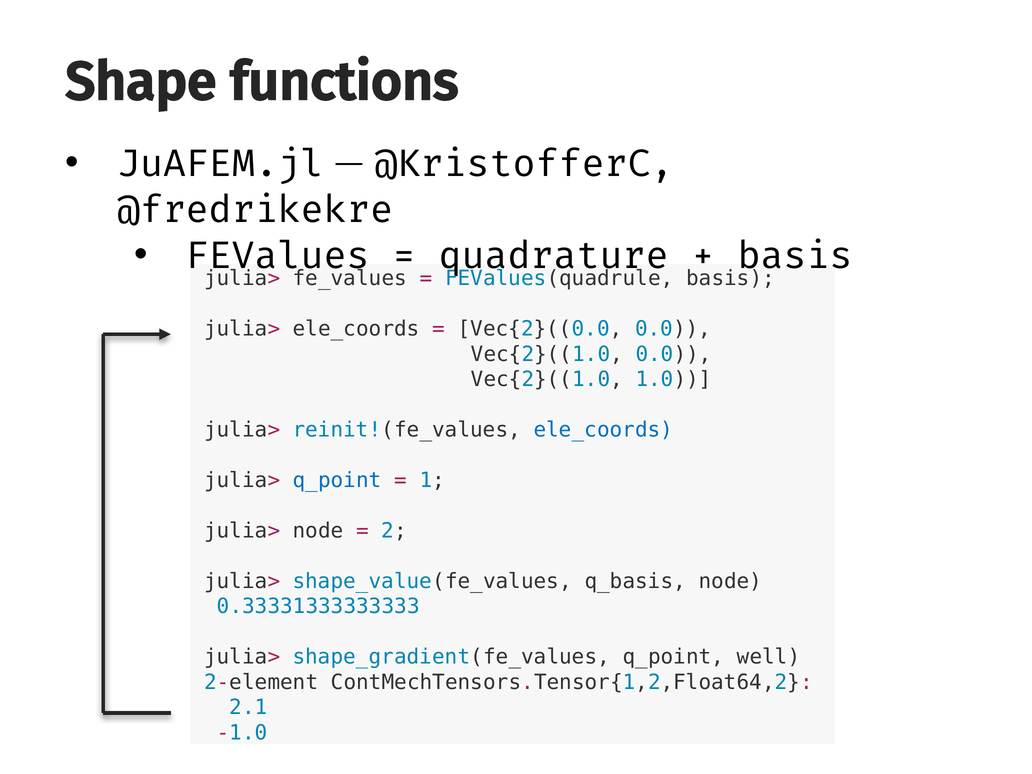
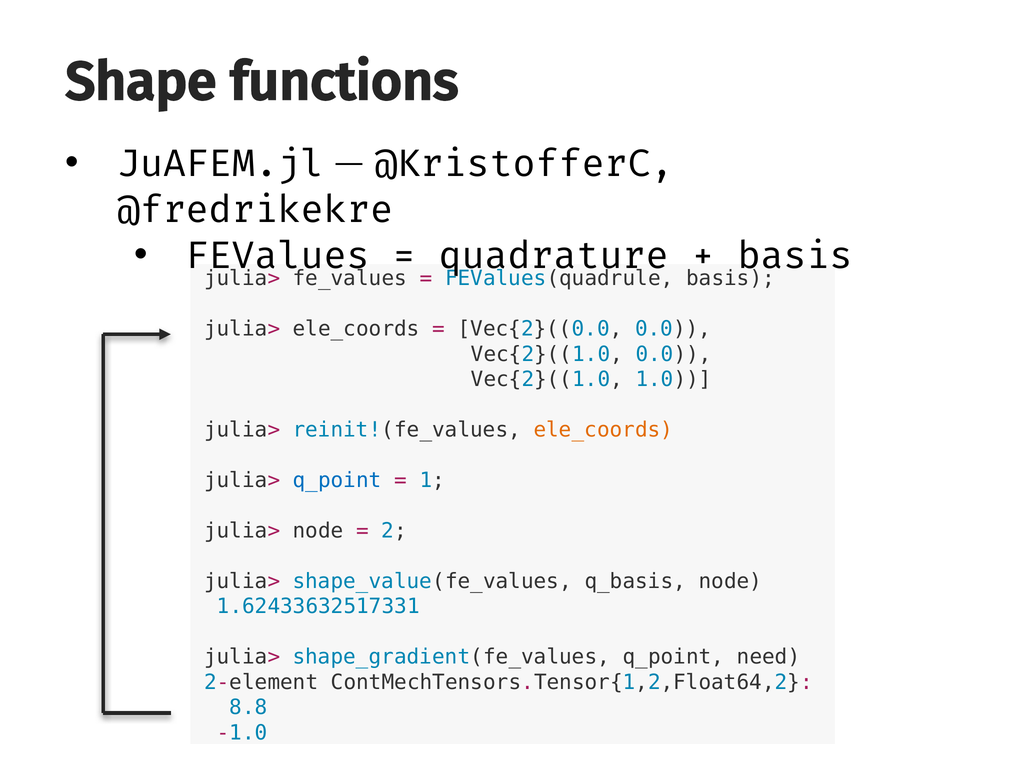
ele_coords at (603, 430) colour: blue -> orange
0.33331333333333: 0.33331333333333 -> 1.62433632517331
well: well -> need
2.1: 2.1 -> 8.8
